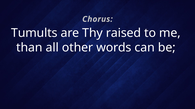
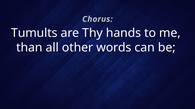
raised: raised -> hands
